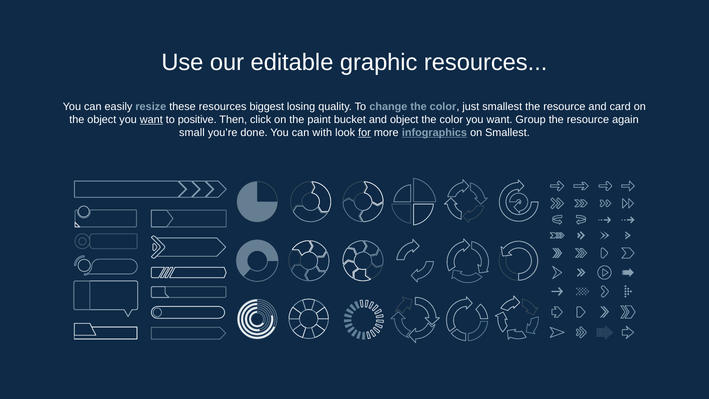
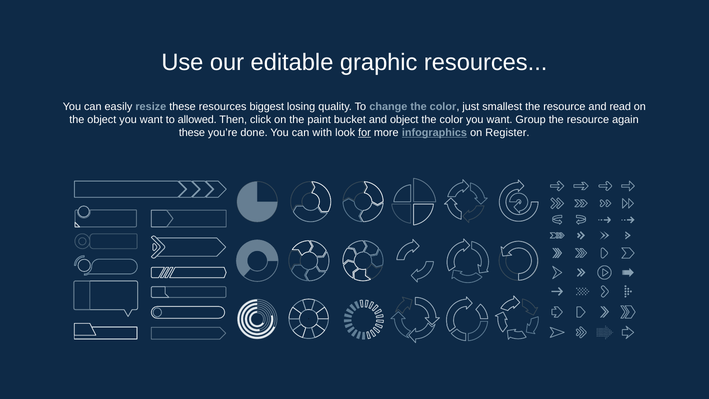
card: card -> read
want at (151, 119) underline: present -> none
positive: positive -> allowed
small at (192, 132): small -> these
on Smallest: Smallest -> Register
